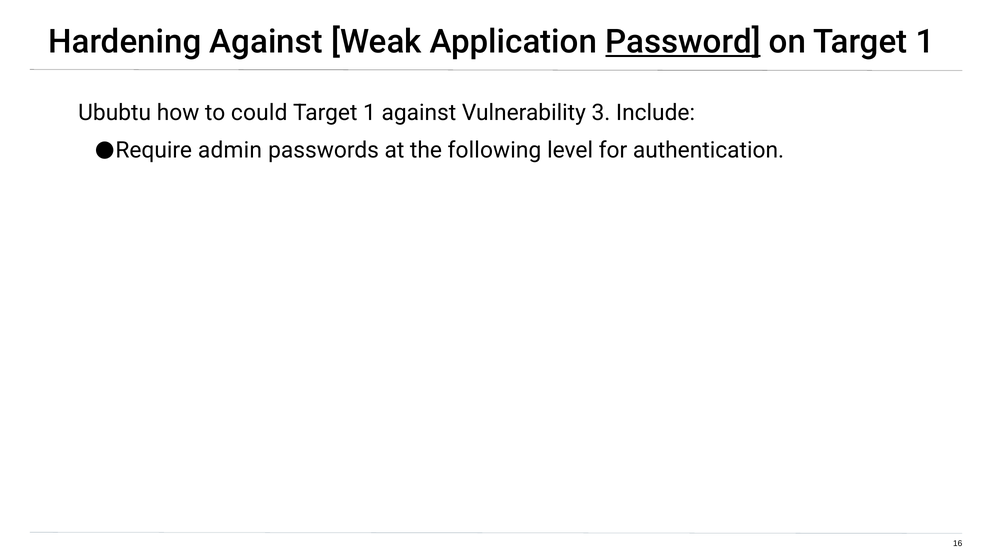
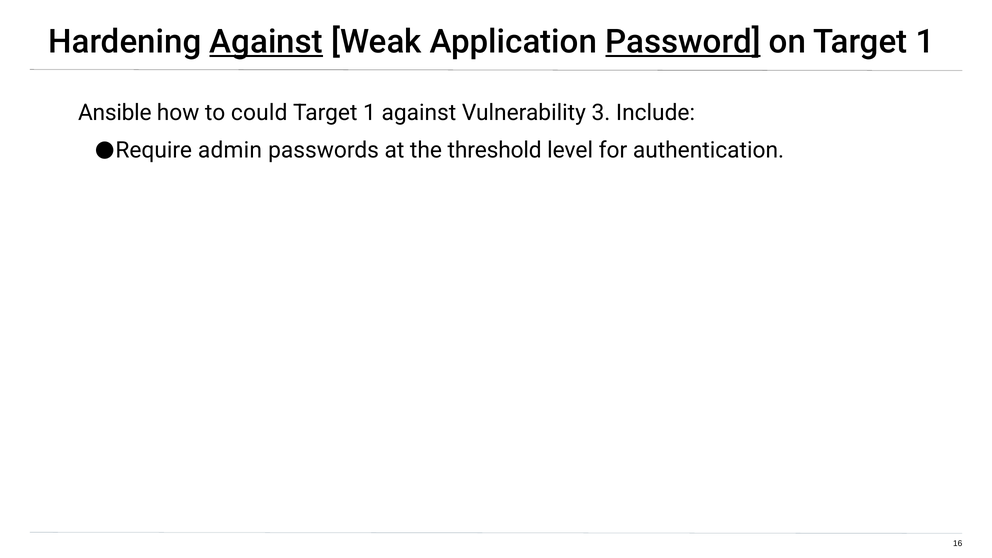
Against at (266, 42) underline: none -> present
Ububtu: Ububtu -> Ansible
following: following -> threshold
